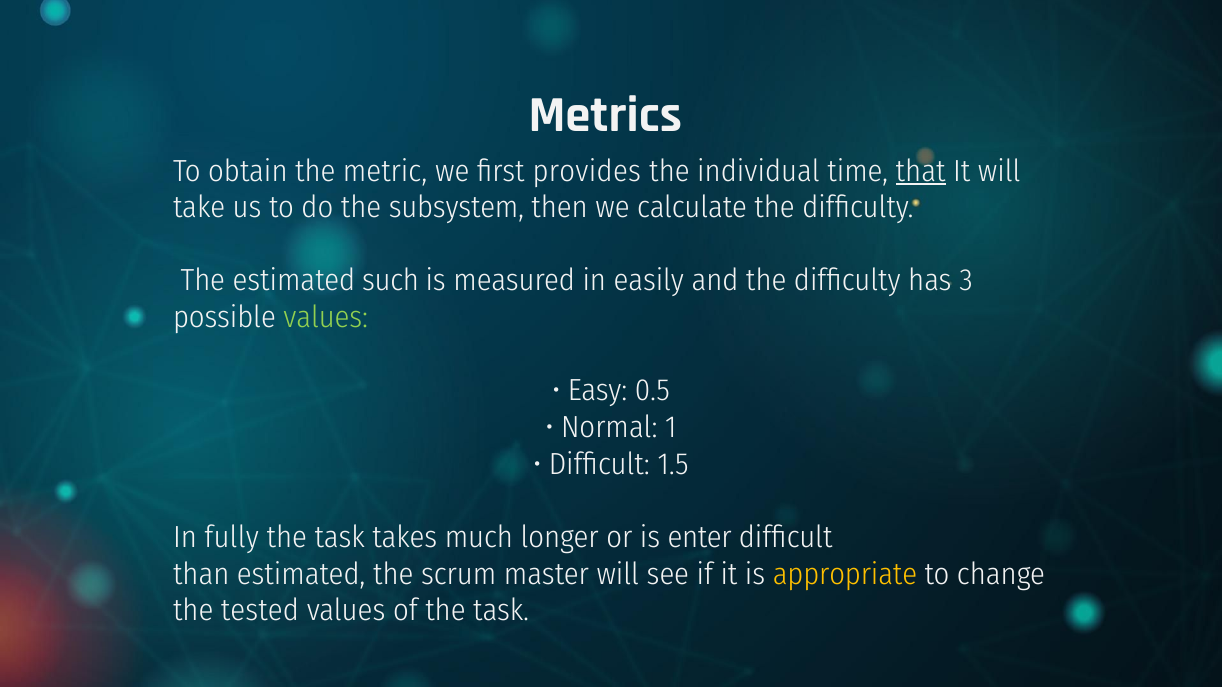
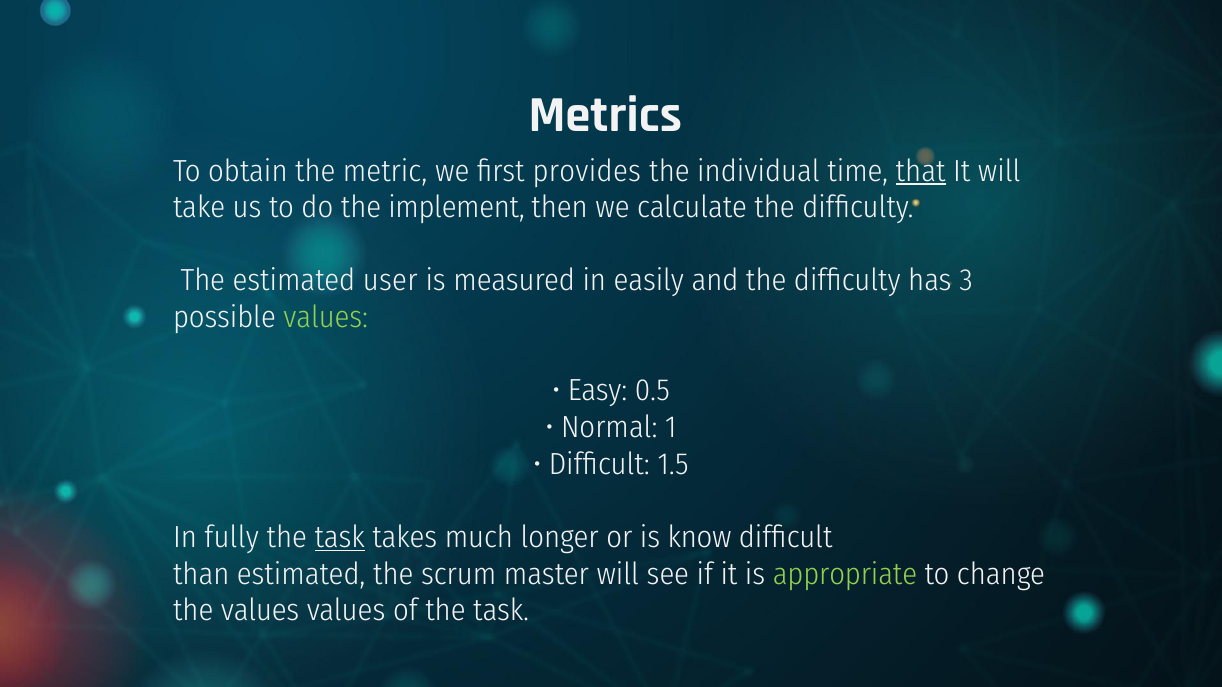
subsystem: subsystem -> implement
such: such -> user
task at (340, 538) underline: none -> present
enter: enter -> know
appropriate colour: yellow -> light green
the tested: tested -> values
